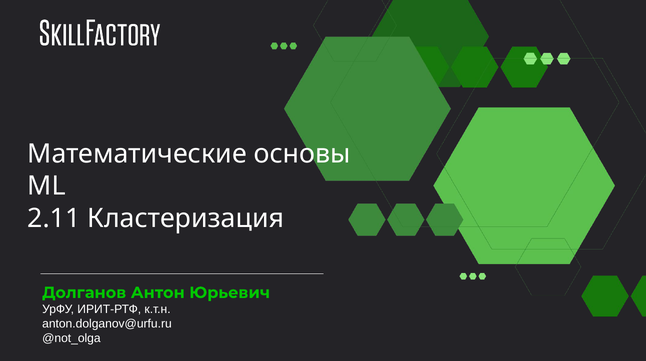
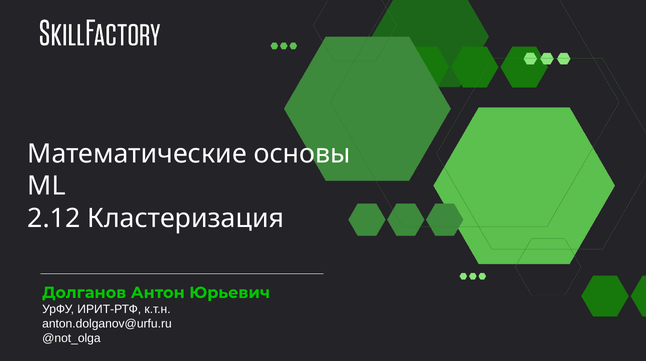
2.11: 2.11 -> 2.12
